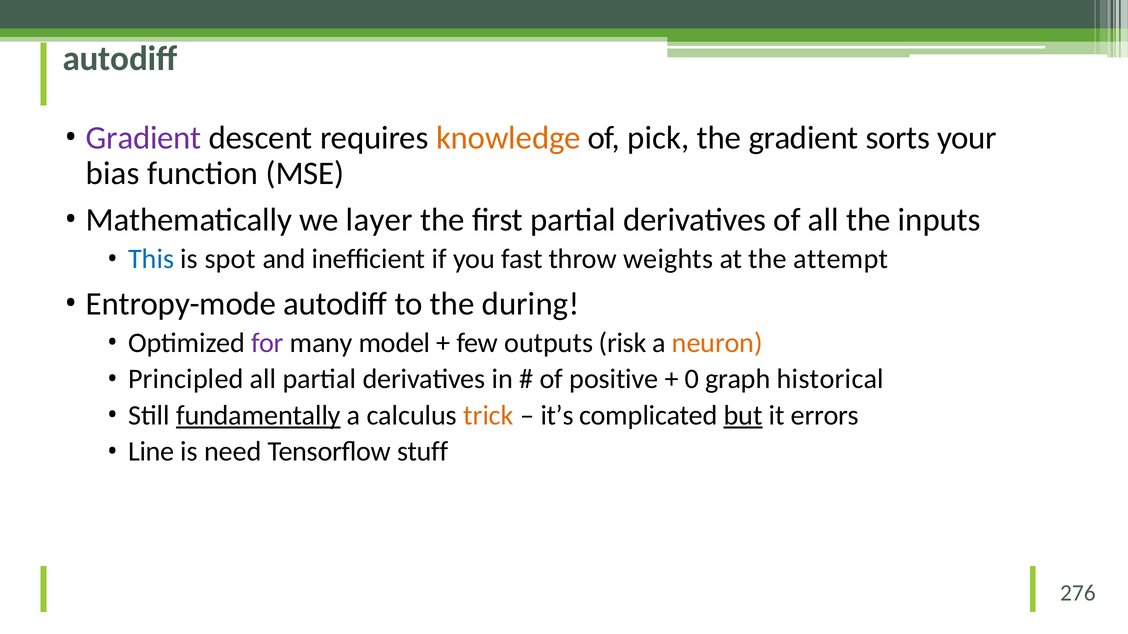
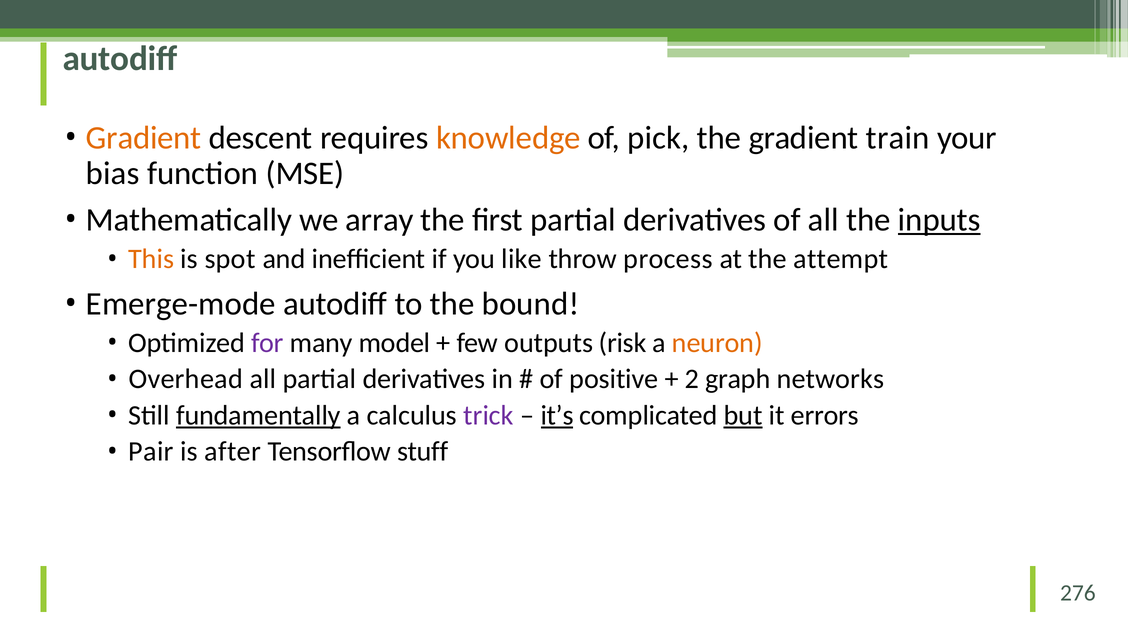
Gradient at (144, 138) colour: purple -> orange
sorts: sorts -> train
layer: layer -> array
inputs underline: none -> present
This colour: blue -> orange
fast: fast -> like
weights: weights -> process
Entropy-mode: Entropy-mode -> Emerge-mode
during: during -> bound
Principled: Principled -> Overhead
0: 0 -> 2
historical: historical -> networks
trick colour: orange -> purple
it’s underline: none -> present
Line: Line -> Pair
need: need -> after
